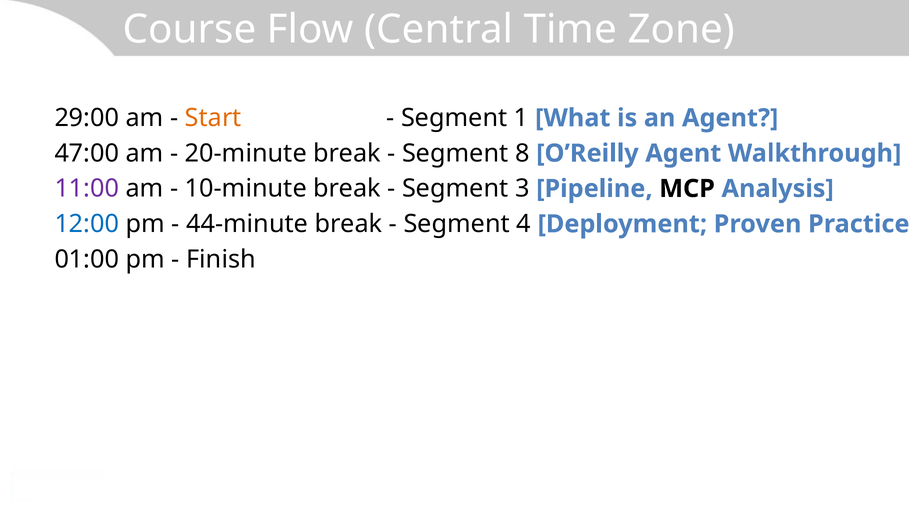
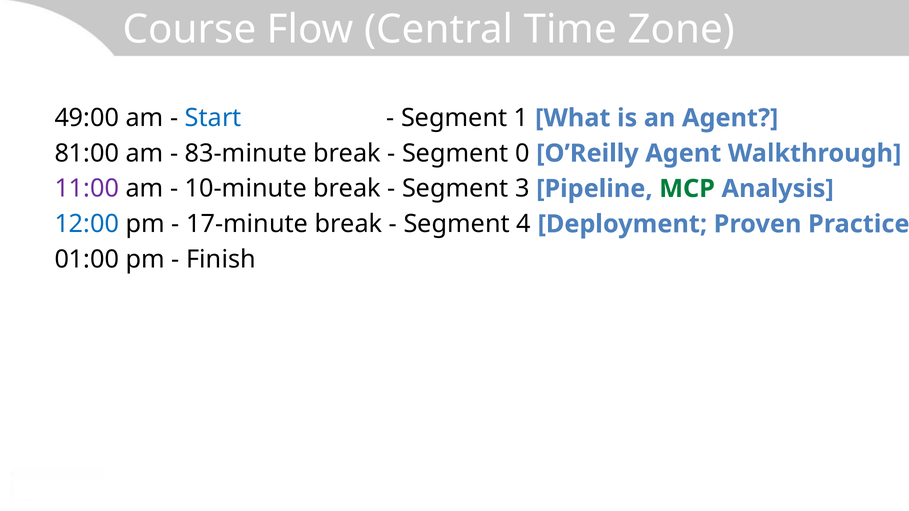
29:00: 29:00 -> 49:00
Start colour: orange -> blue
47:00: 47:00 -> 81:00
20-minute: 20-minute -> 83-minute
8: 8 -> 0
MCP colour: black -> green
44-minute: 44-minute -> 17-minute
